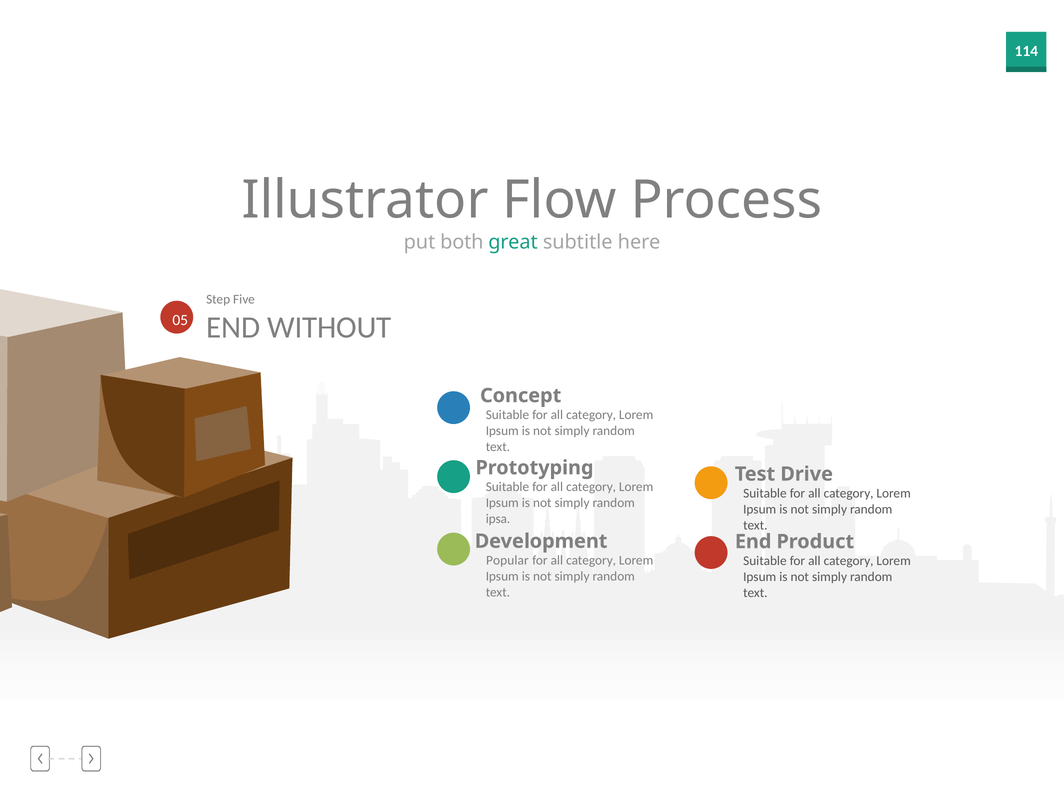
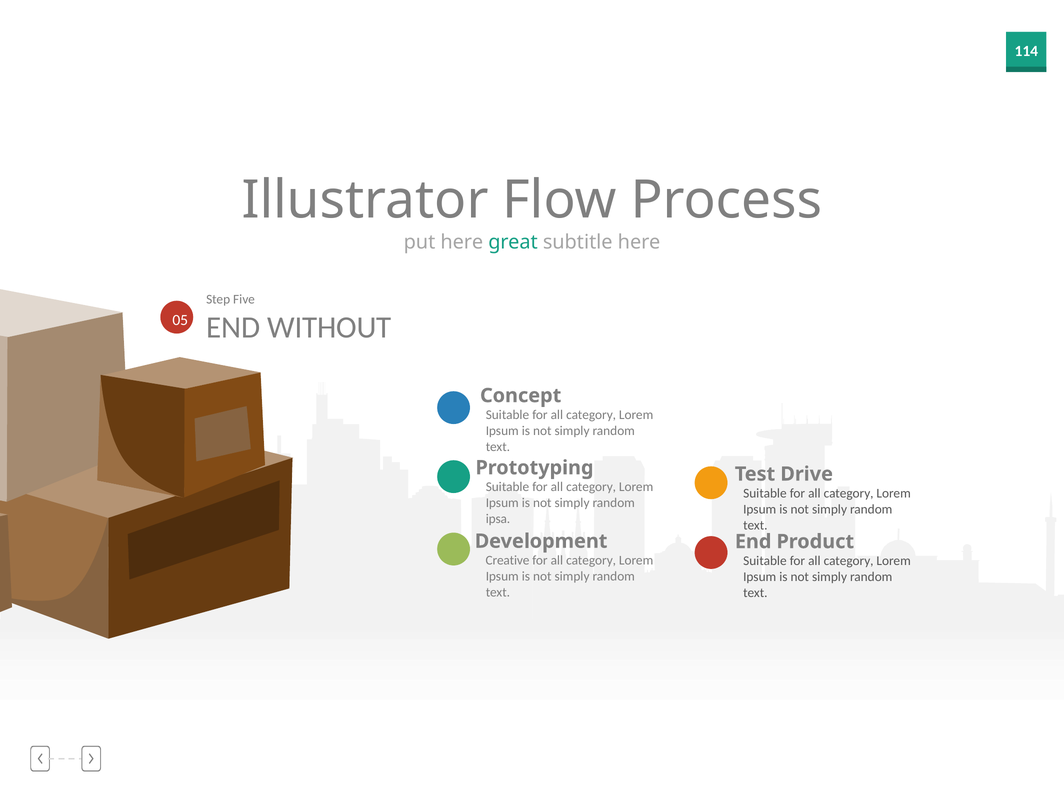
put both: both -> here
Popular: Popular -> Creative
